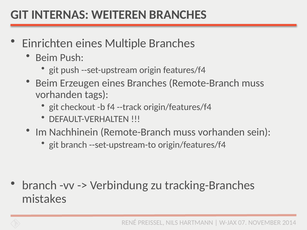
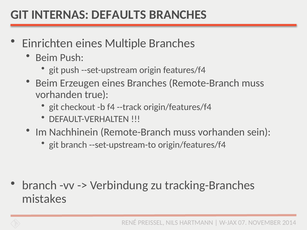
WEITEREN: WEITEREN -> DEFAULTS
tags: tags -> true
